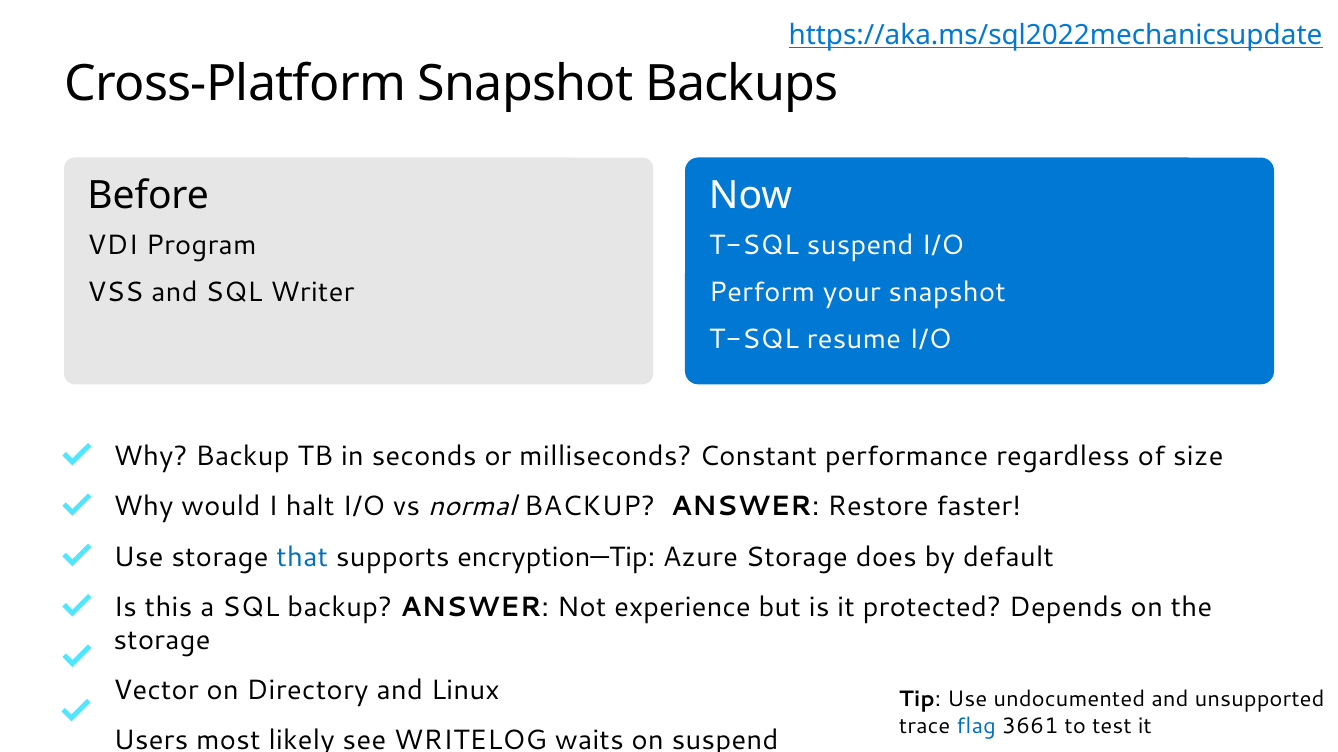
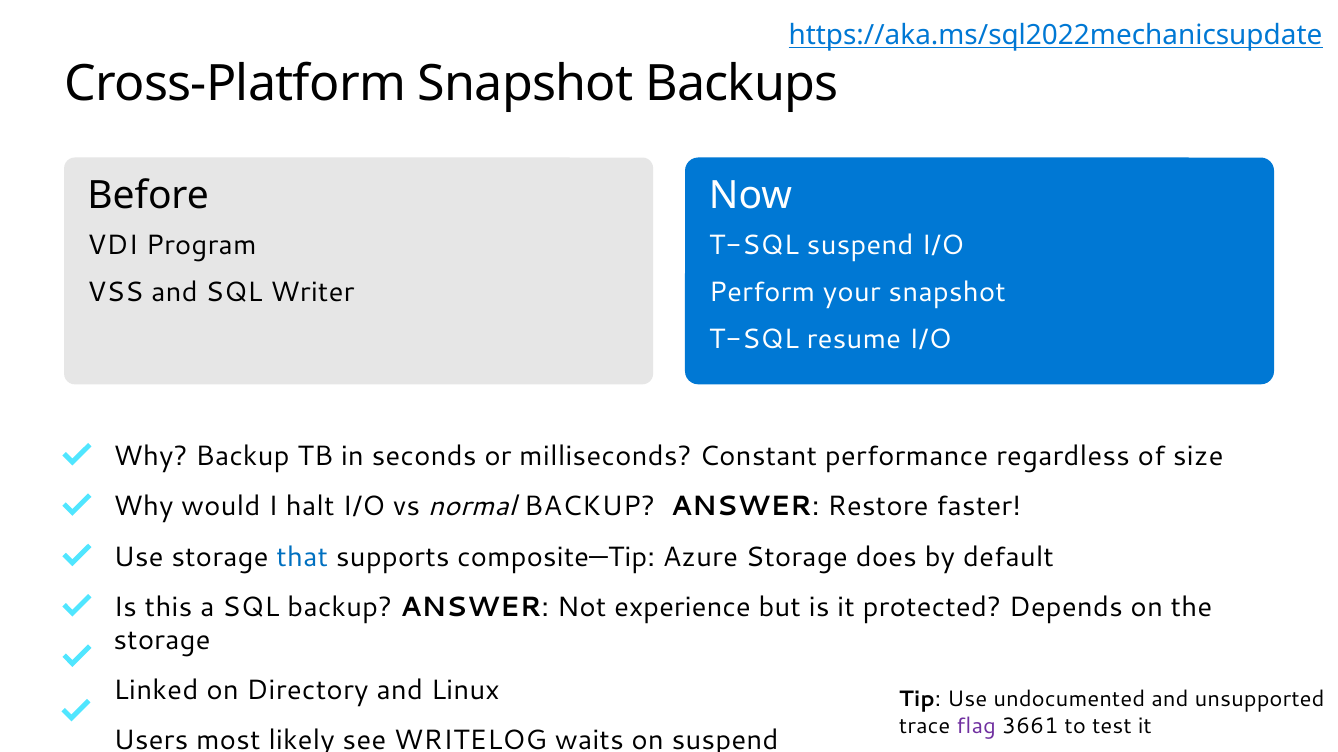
encryption—Tip: encryption—Tip -> composite—Tip
Vector: Vector -> Linked
flag colour: blue -> purple
